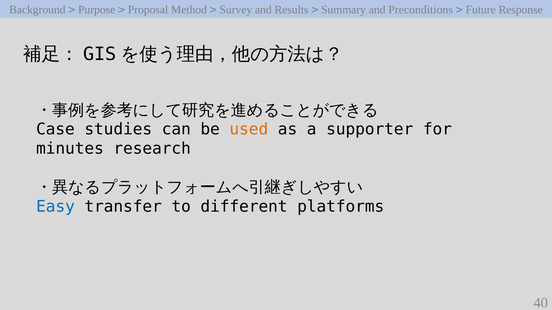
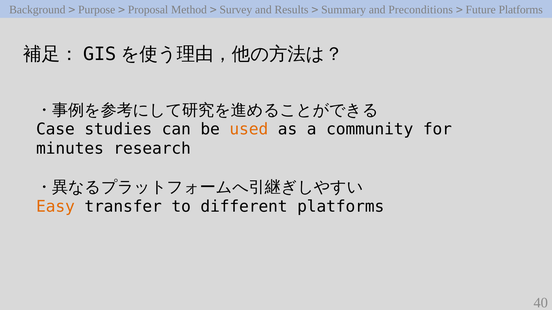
Future Response: Response -> Platforms
supporter: supporter -> community
Easy colour: blue -> orange
